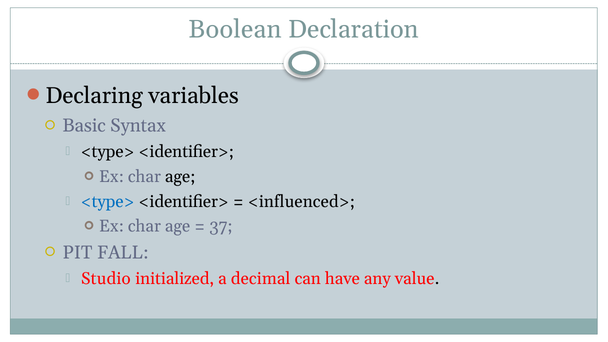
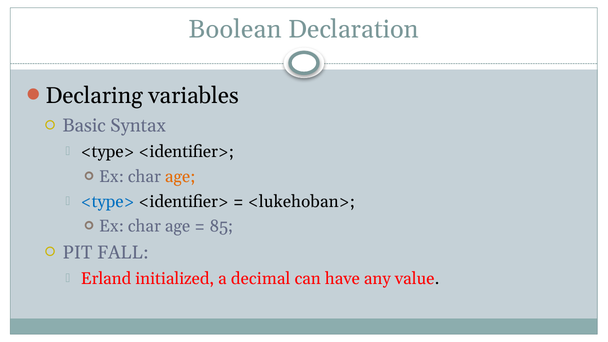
age at (180, 177) colour: black -> orange
<influenced>: <influenced> -> <lukehoban>
37: 37 -> 85
Studio: Studio -> Erland
